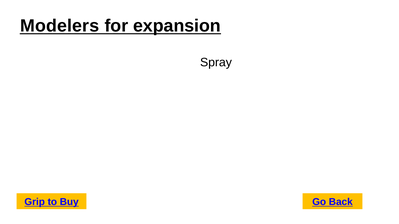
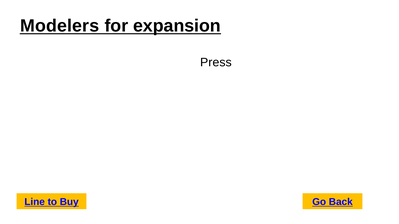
Spray: Spray -> Press
Grip: Grip -> Line
